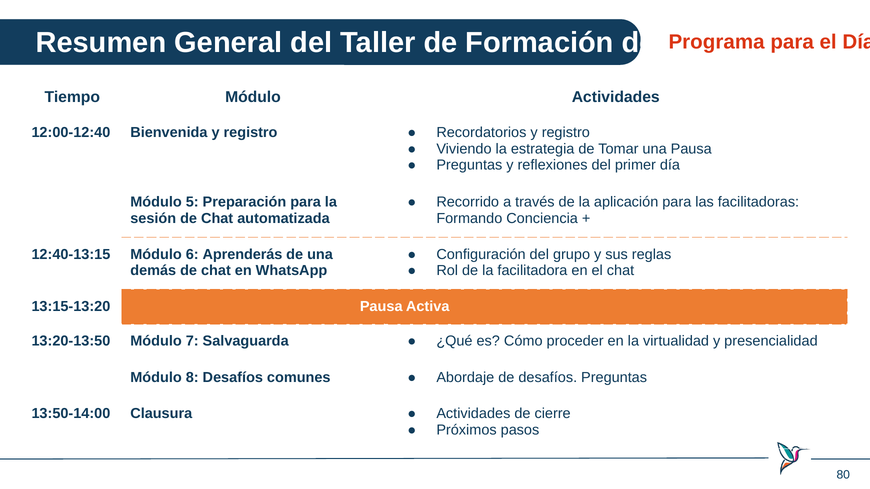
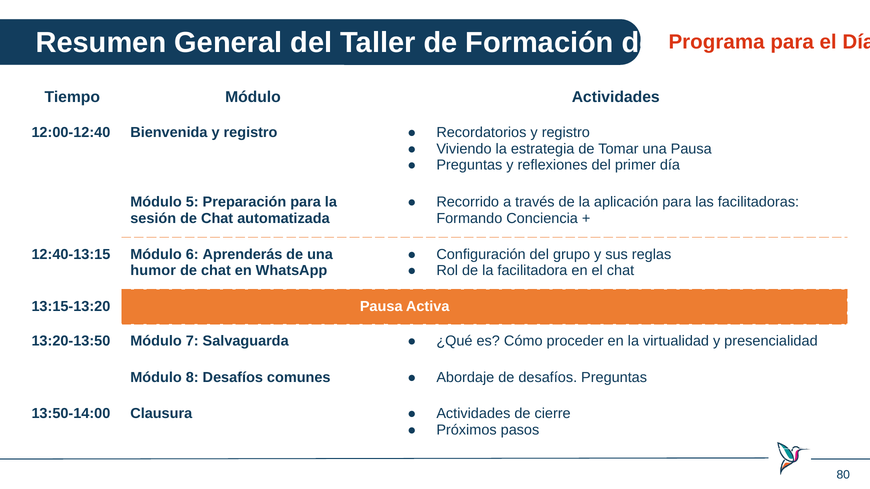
demás: demás -> humor
